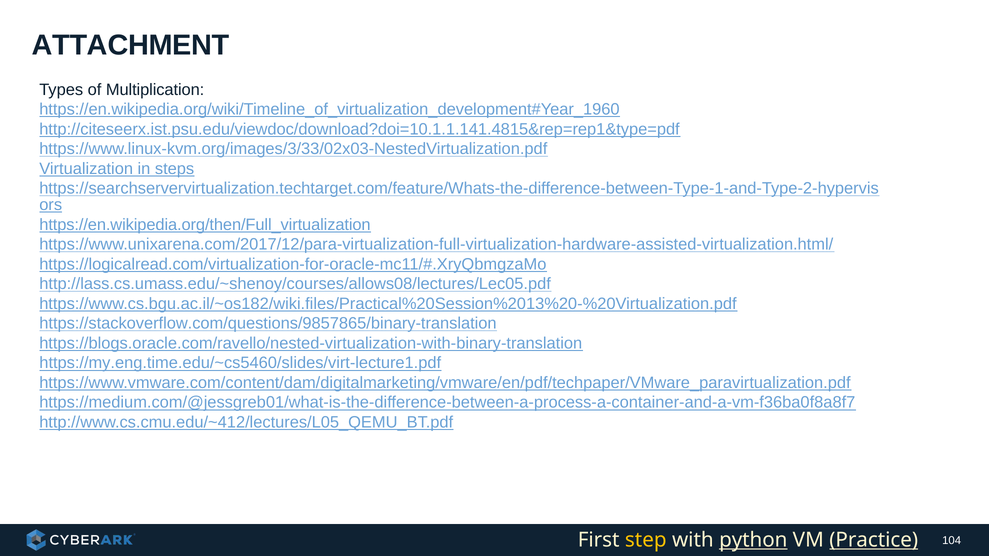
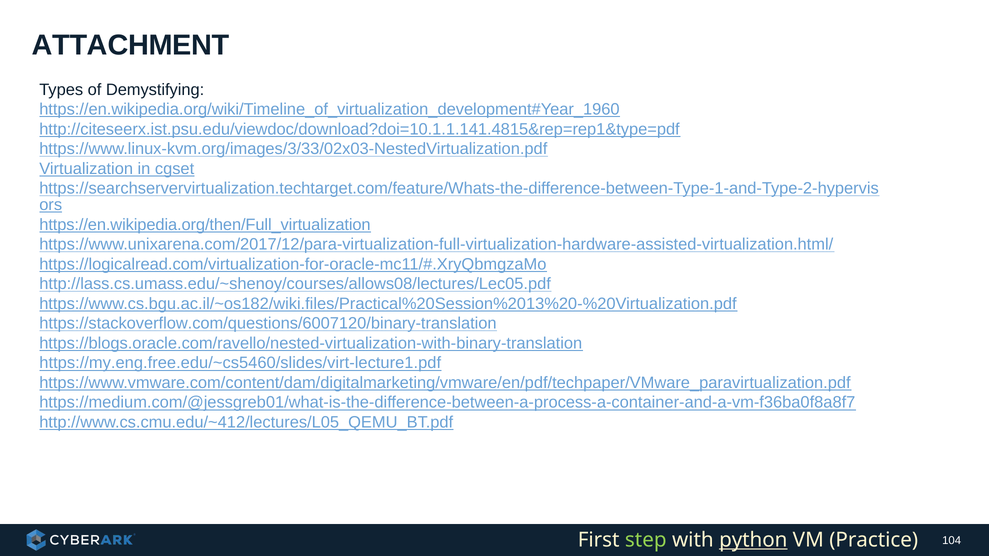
Multiplication: Multiplication -> Demystifying
steps: steps -> cgset
https://stackoverflow.com/questions/9857865/binary-translation: https://stackoverflow.com/questions/9857865/binary-translation -> https://stackoverflow.com/questions/6007120/binary-translation
https://my.eng.time.edu/~cs5460/slides/virt-lecture1.pdf: https://my.eng.time.edu/~cs5460/slides/virt-lecture1.pdf -> https://my.eng.free.edu/~cs5460/slides/virt-lecture1.pdf
step colour: yellow -> light green
Practice underline: present -> none
